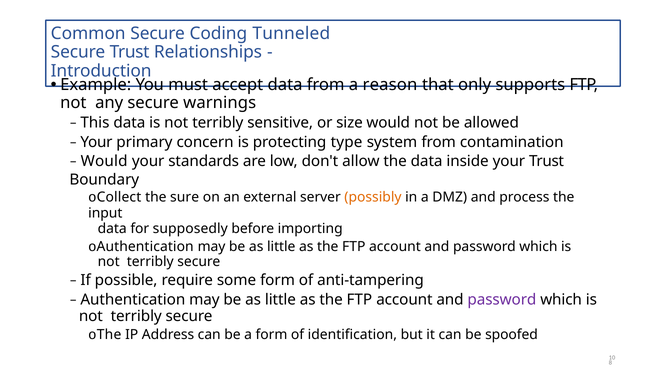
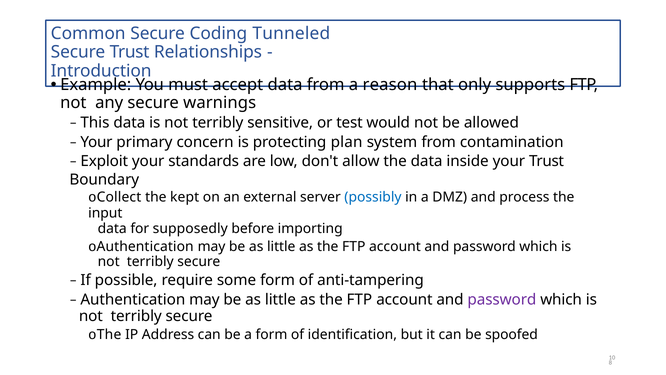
size: size -> test
type: type -> plan
Would at (104, 161): Would -> Exploit
sure: sure -> kept
possibly colour: orange -> blue
